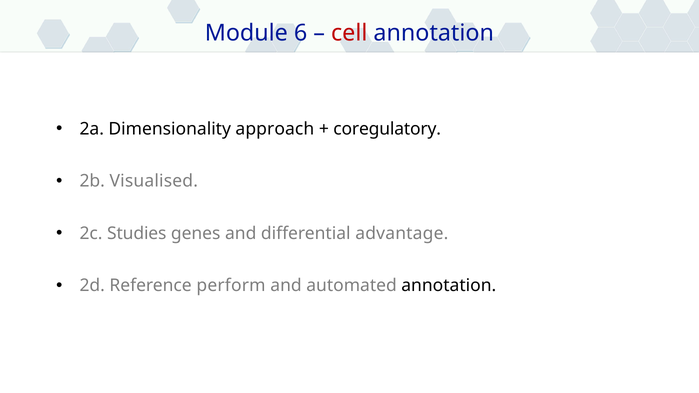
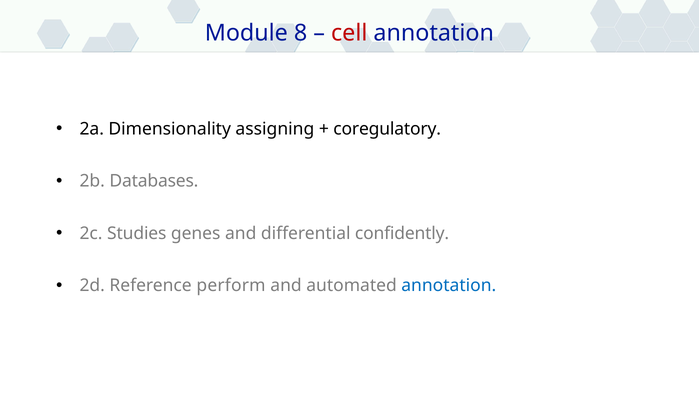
6: 6 -> 8
approach: approach -> assigning
Visualised: Visualised -> Databases
advantage: advantage -> confidently
annotation at (449, 286) colour: black -> blue
